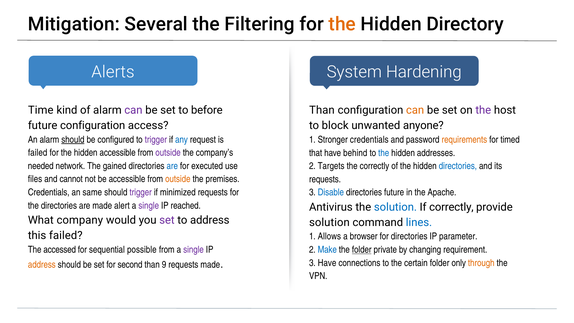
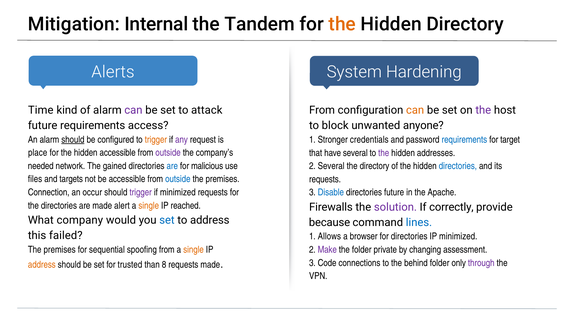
Several: Several -> Internal
Filtering: Filtering -> Tandem
before: before -> attack
Than at (322, 110): Than -> From
future configuration: configuration -> requirements
trigger at (156, 139) colour: purple -> orange
any colour: blue -> purple
requirements at (464, 140) colour: orange -> blue
timed: timed -> target
failed at (38, 153): failed -> place
have behind: behind -> several
the at (384, 153) colour: blue -> purple
executed: executed -> malicious
2 Targets: Targets -> Several
the correctly: correctly -> directory
cannot: cannot -> targets
outside at (178, 179) colour: orange -> blue
Credentials at (49, 192): Credentials -> Connection
same: same -> occur
single at (149, 205) colour: purple -> orange
Antivirus: Antivirus -> Firewalls
solution at (395, 207) colour: blue -> purple
set at (167, 220) colour: purple -> blue
solution at (329, 222): solution -> because
IP parameter: parameter -> minimized
accessed at (60, 249): accessed -> premises
possible: possible -> spoofing
single at (194, 249) colour: purple -> orange
Make colour: blue -> purple
folder at (362, 250) underline: present -> none
requirement: requirement -> assessment
3 Have: Have -> Code
certain: certain -> behind
through colour: orange -> purple
second: second -> trusted
9: 9 -> 8
